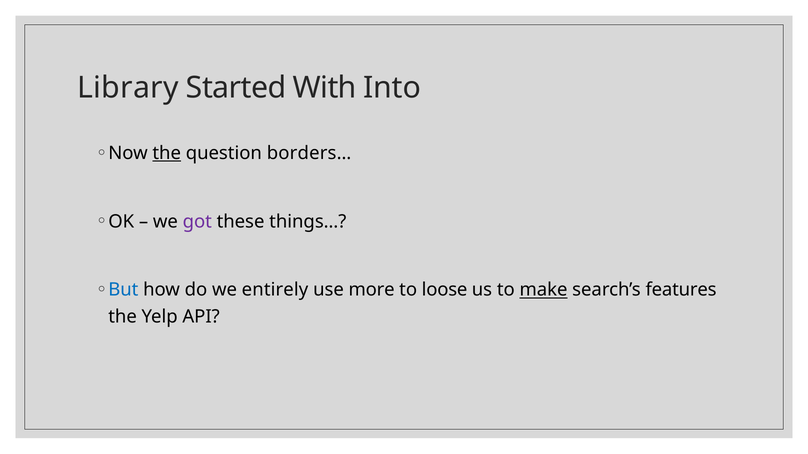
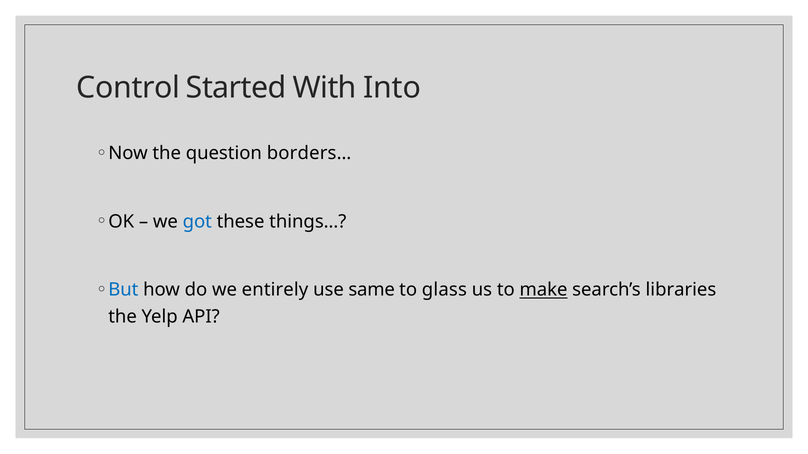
Library: Library -> Control
the at (167, 153) underline: present -> none
got colour: purple -> blue
more: more -> same
loose: loose -> glass
features: features -> libraries
